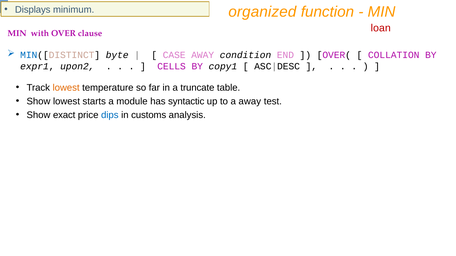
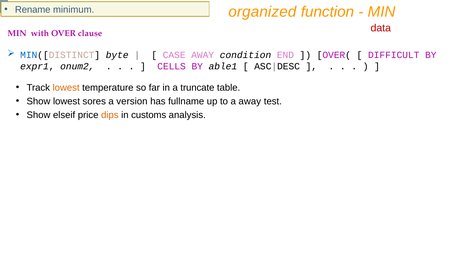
Displays: Displays -> Rename
loan: loan -> data
COLLATION: COLLATION -> DIFFICULT
upon2: upon2 -> onum2
copy1: copy1 -> able1
starts: starts -> sores
module: module -> version
syntactic: syntactic -> fullname
exact: exact -> elseif
dips colour: blue -> orange
